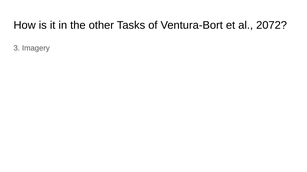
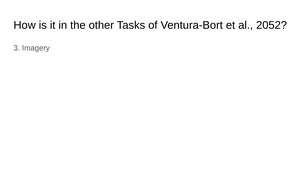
2072: 2072 -> 2052
